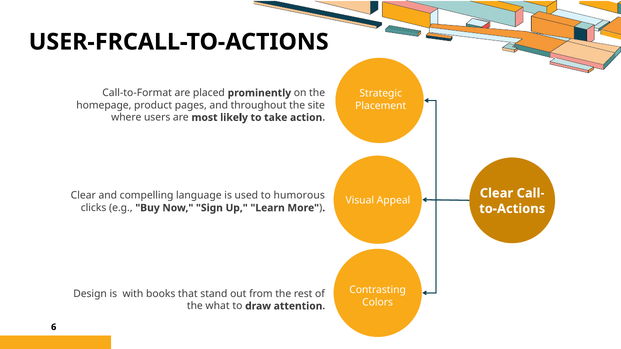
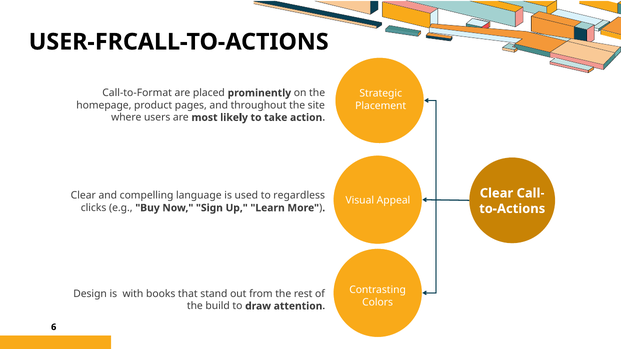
humorous: humorous -> regardless
what: what -> build
